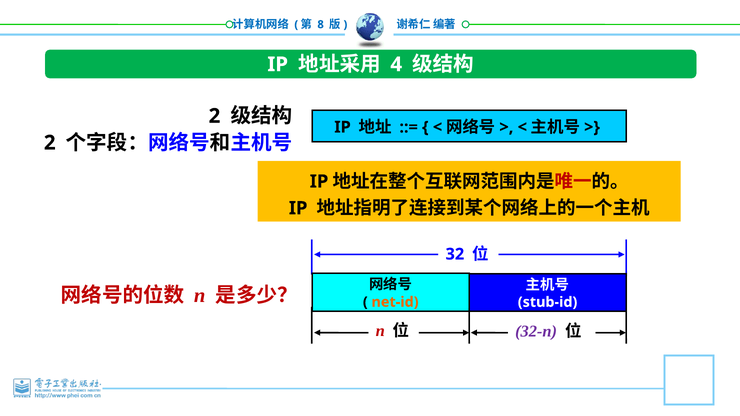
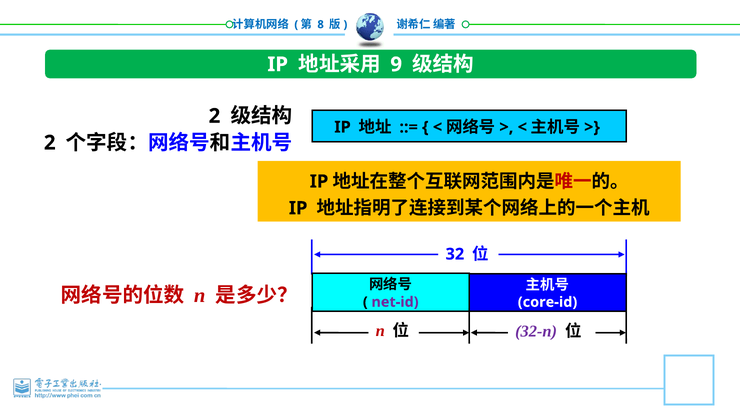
4: 4 -> 9
net-id colour: orange -> purple
stub-id: stub-id -> core-id
